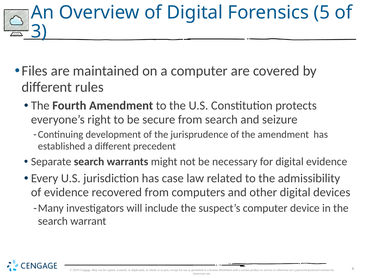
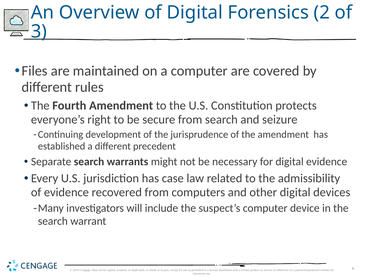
5: 5 -> 2
